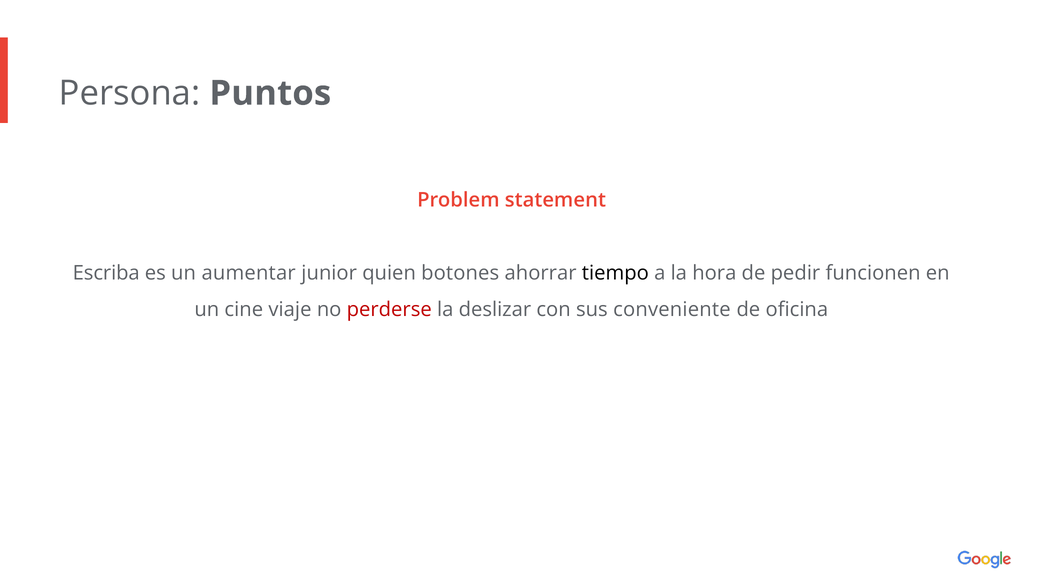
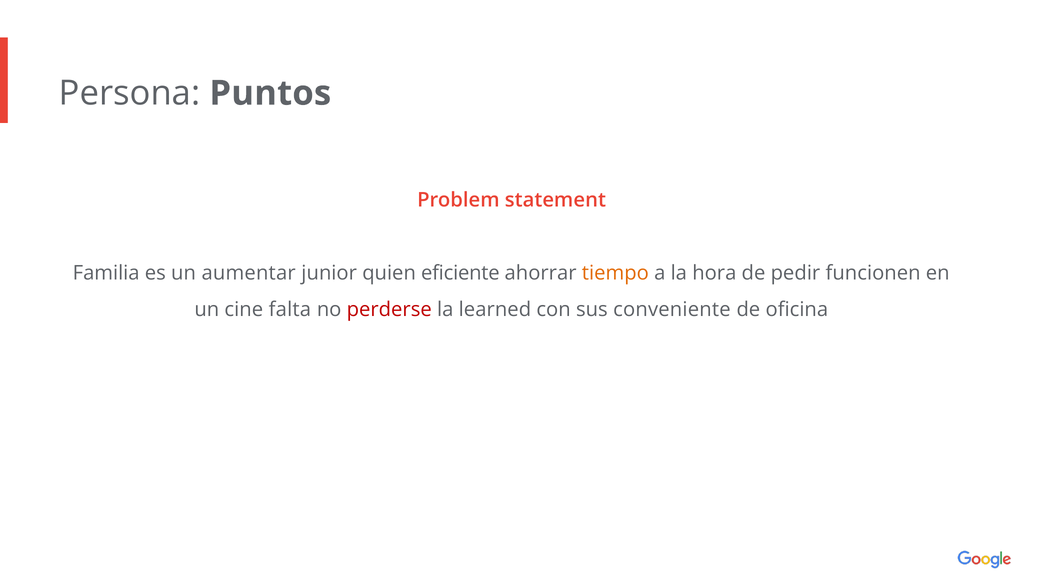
Escriba: Escriba -> Familia
botones: botones -> eficiente
tiempo colour: black -> orange
viaje: viaje -> falta
deslizar: deslizar -> learned
